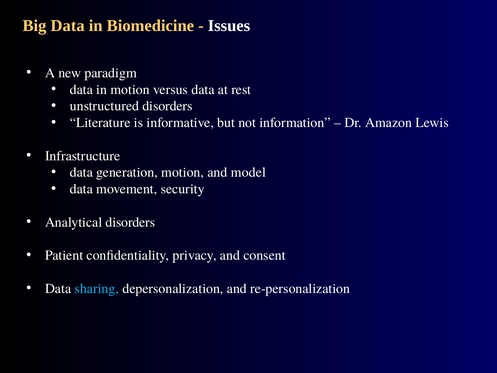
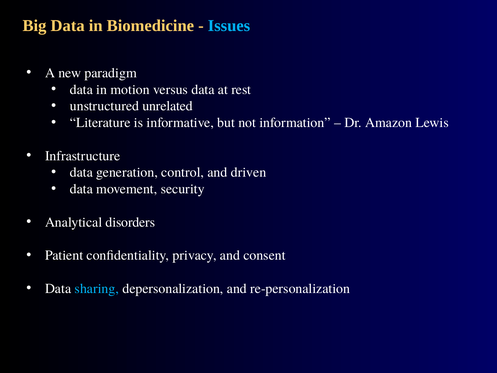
Issues colour: white -> light blue
unstructured disorders: disorders -> unrelated
generation motion: motion -> control
model: model -> driven
